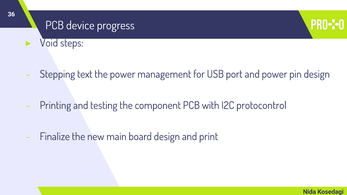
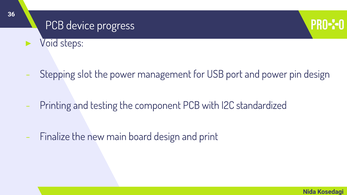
text: text -> slot
protocontrol: protocontrol -> standardized
